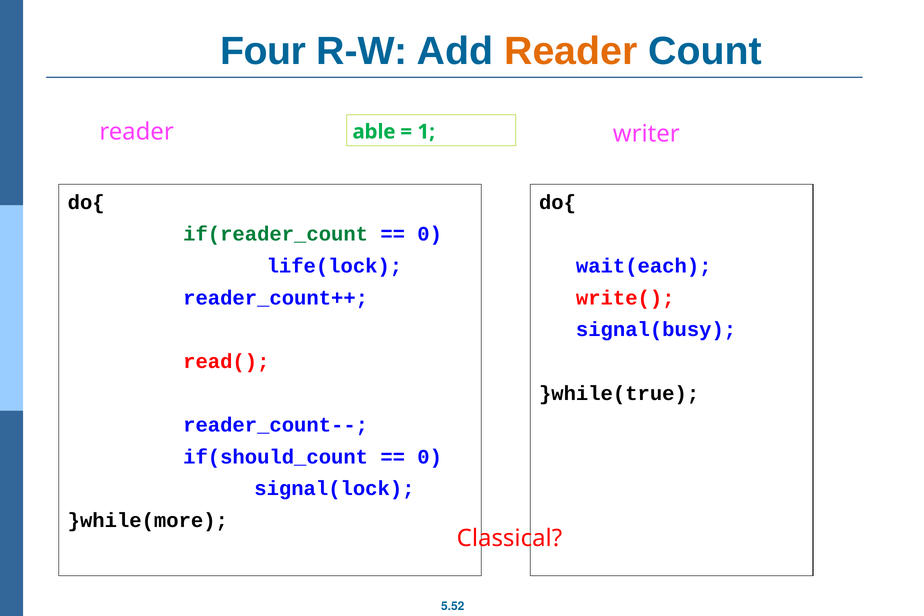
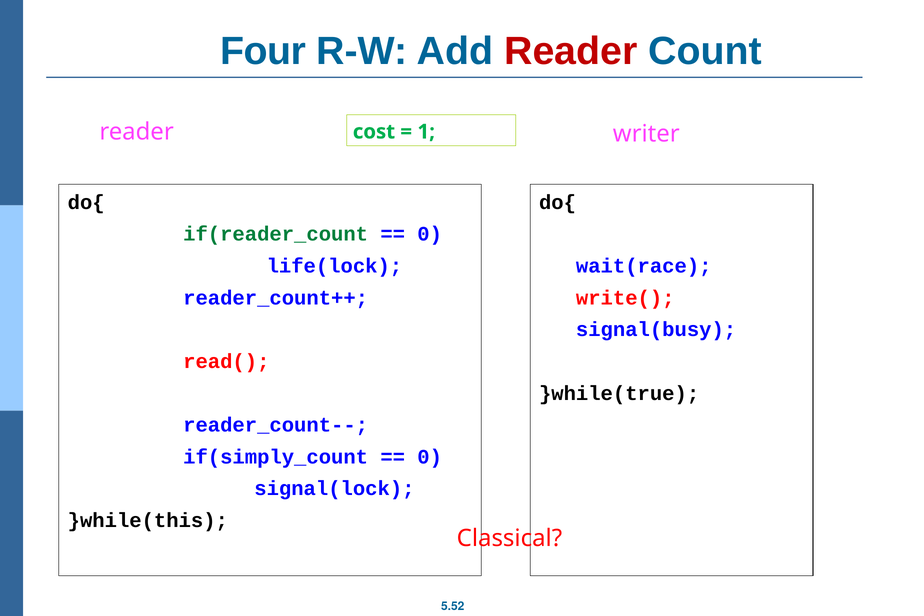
Reader at (571, 51) colour: orange -> red
able: able -> cost
wait(each: wait(each -> wait(race
if(should_count: if(should_count -> if(simply_count
}while(more: }while(more -> }while(this
